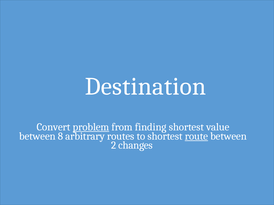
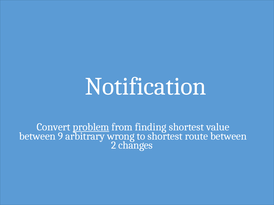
Destination: Destination -> Notification
8: 8 -> 9
routes: routes -> wrong
route underline: present -> none
